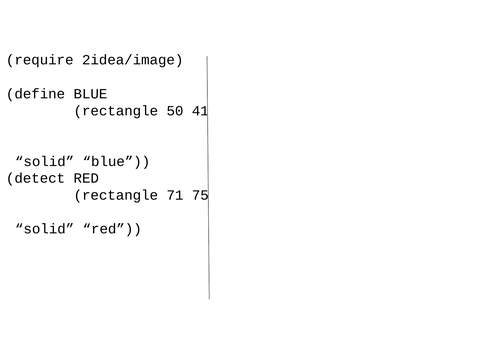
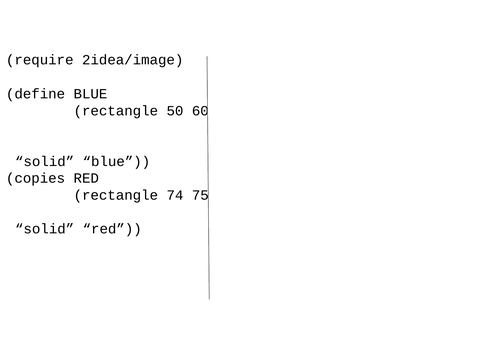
41: 41 -> 60
detect: detect -> copies
71: 71 -> 74
